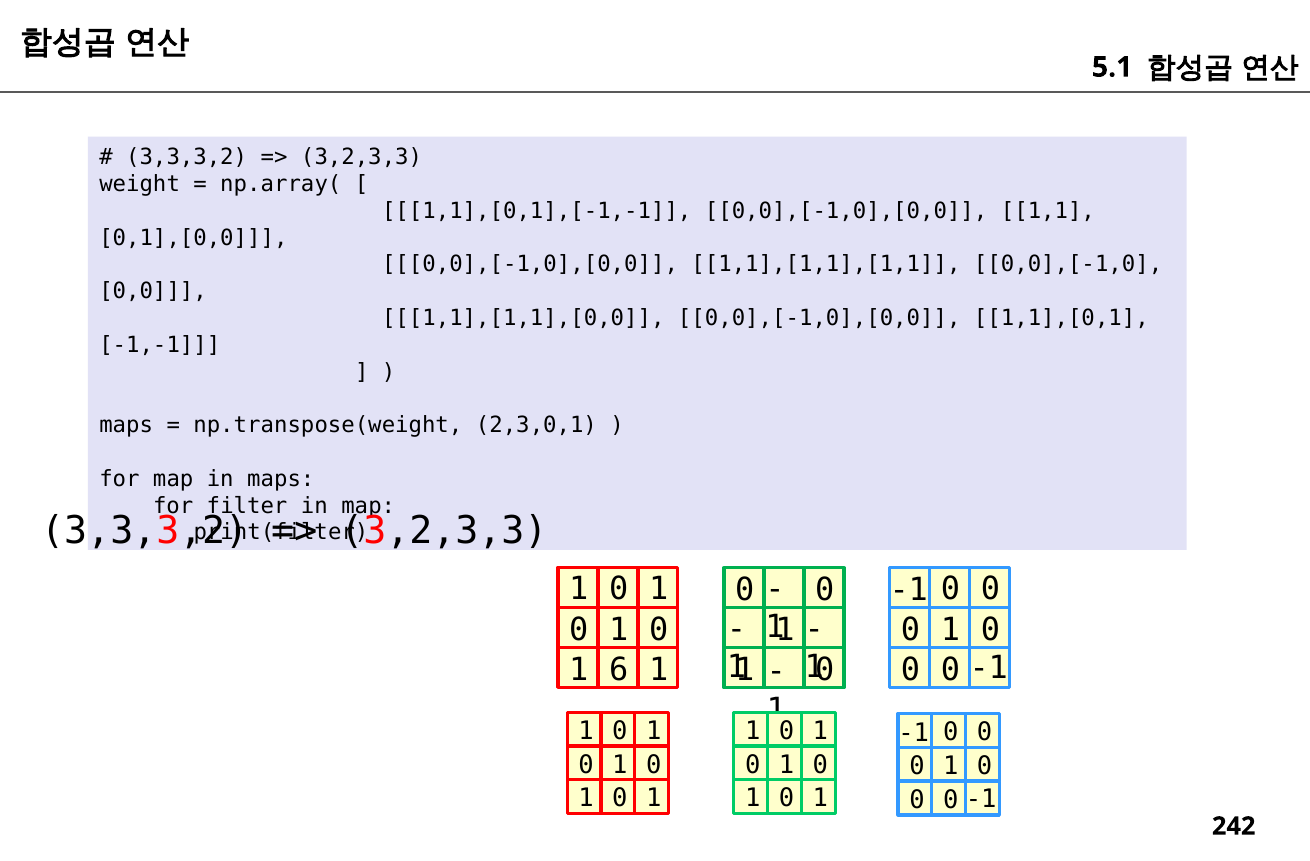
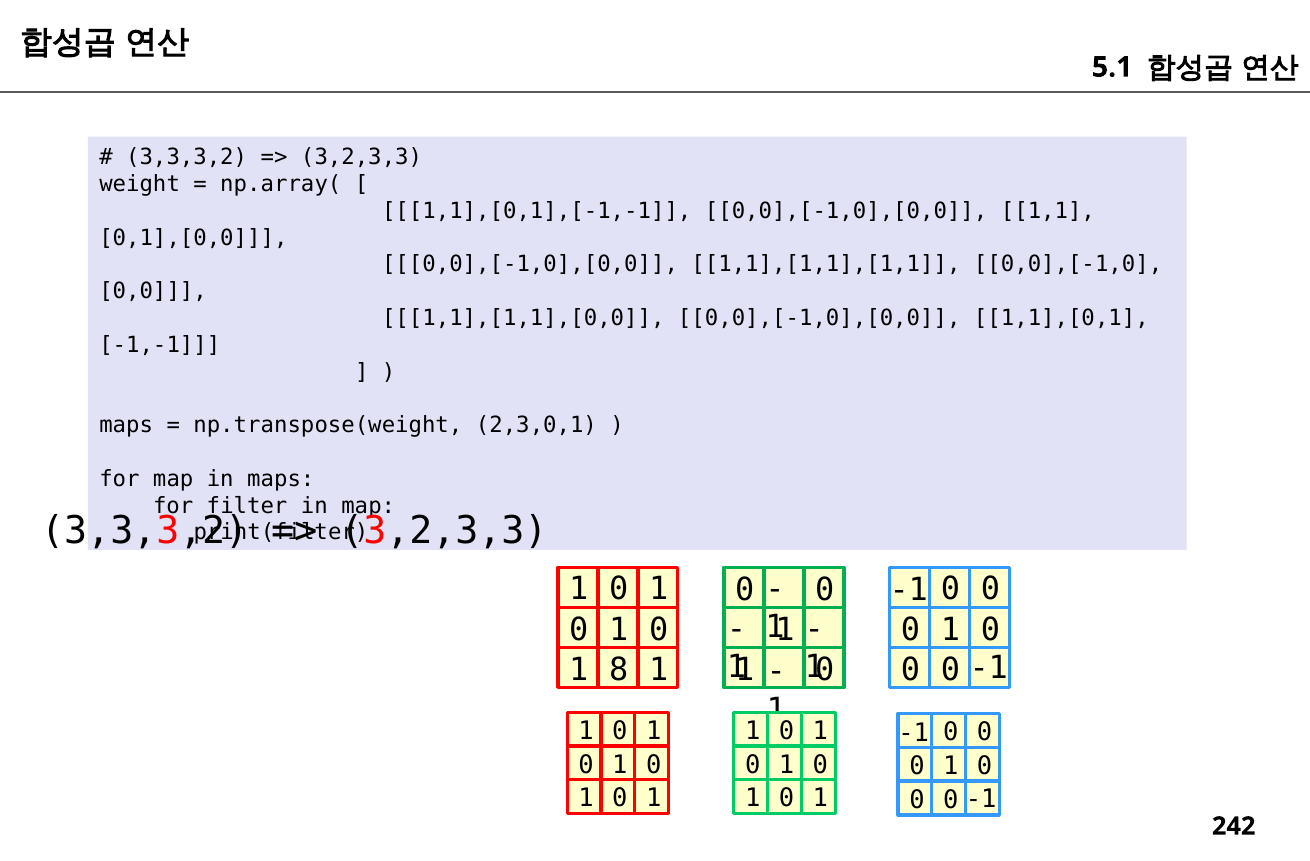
6: 6 -> 8
